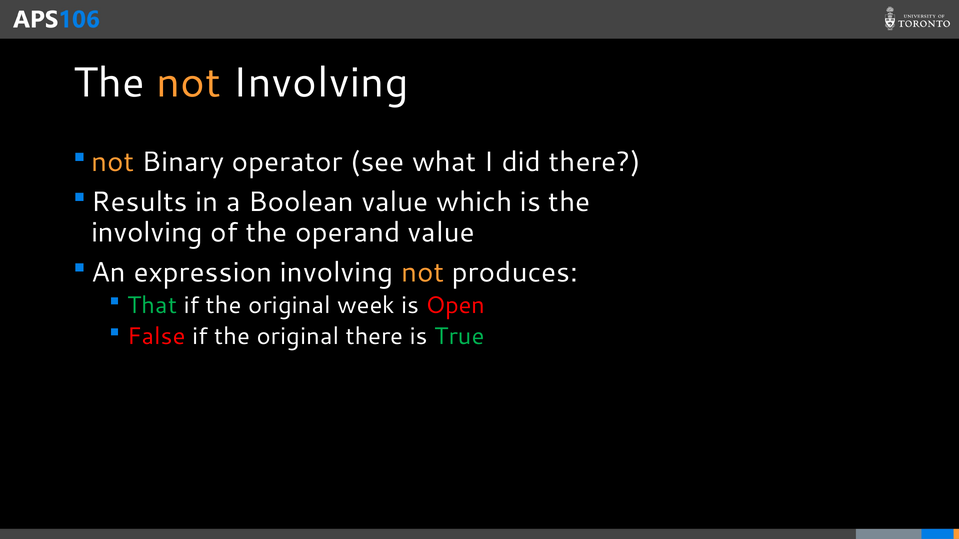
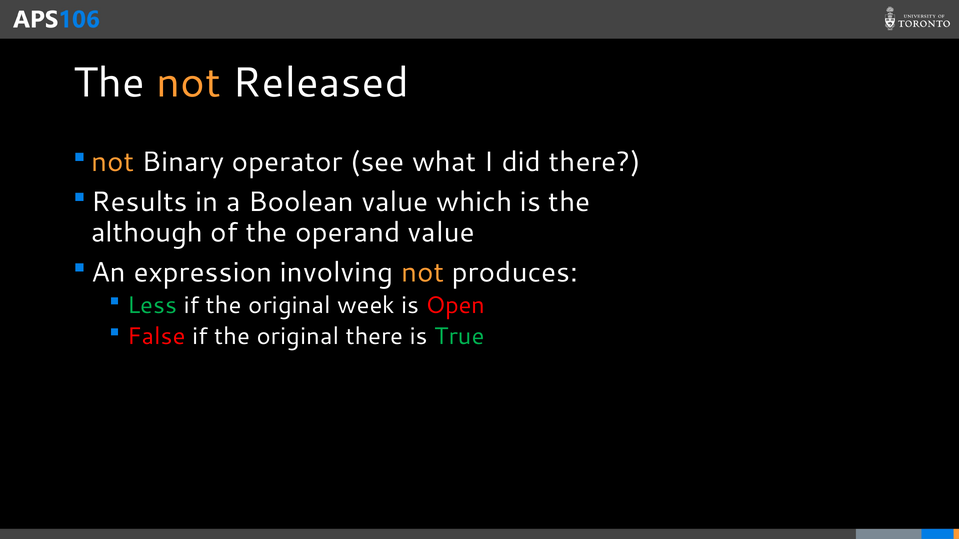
not Involving: Involving -> Released
involving at (147, 233): involving -> although
That: That -> Less
